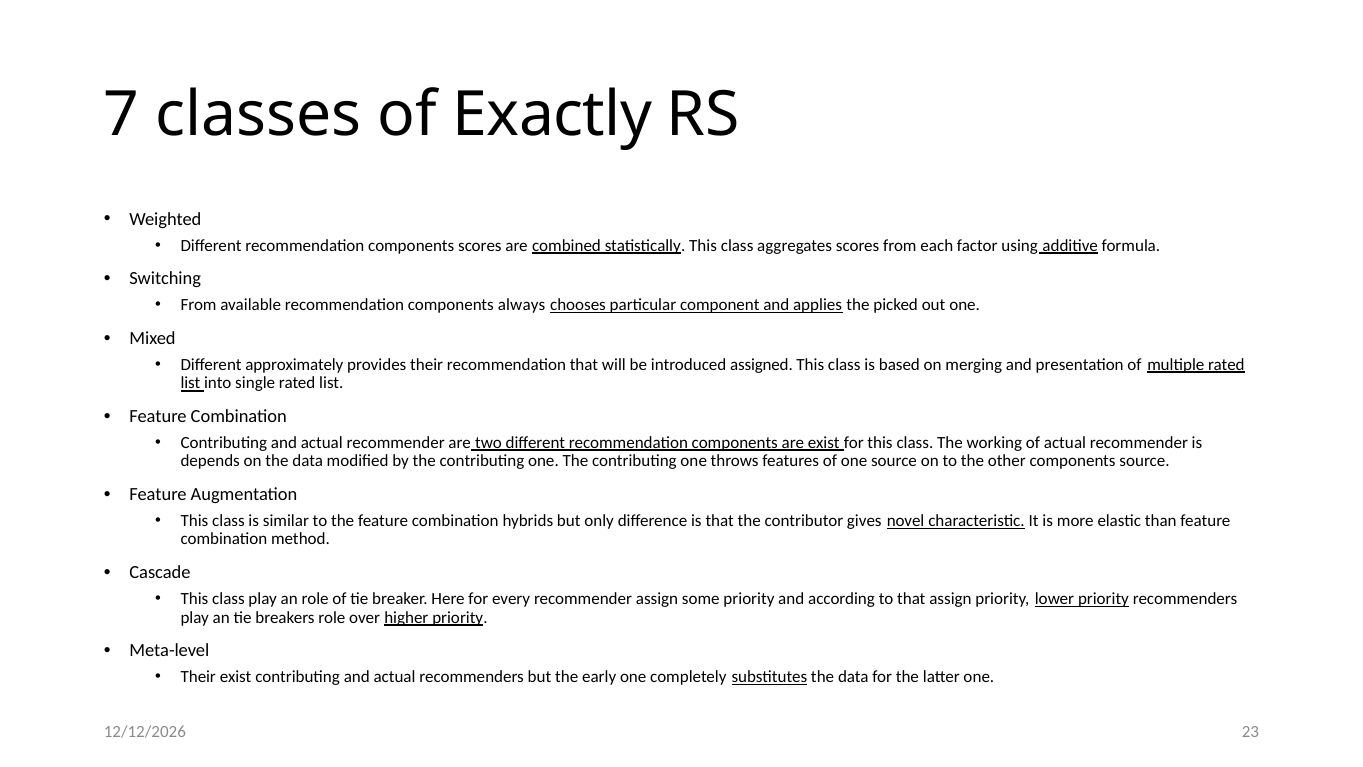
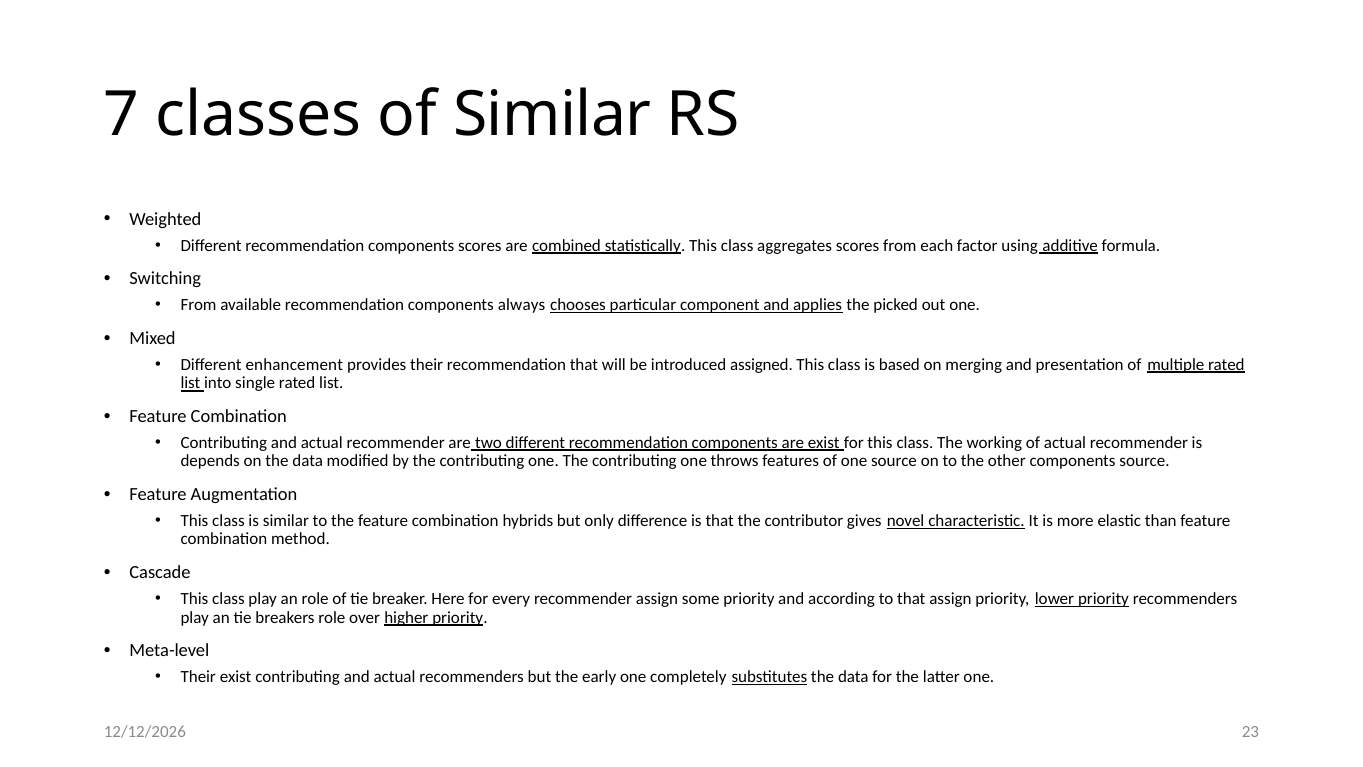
of Exactly: Exactly -> Similar
approximately: approximately -> enhancement
